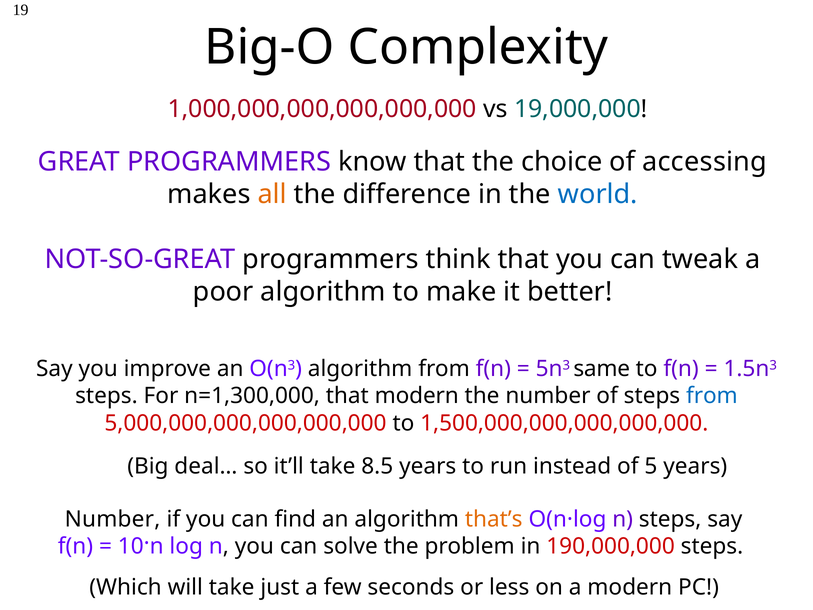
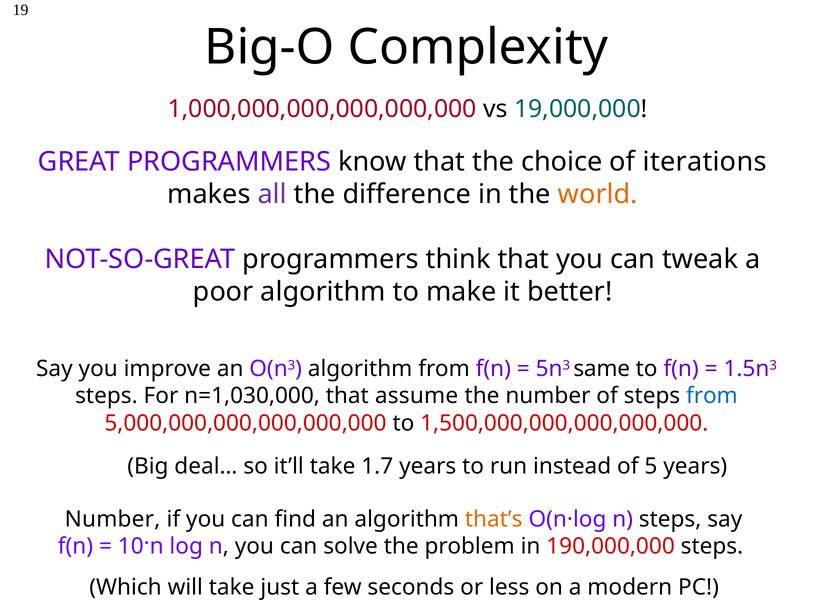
accessing: accessing -> iterations
all colour: orange -> purple
world colour: blue -> orange
n=1,300,000: n=1,300,000 -> n=1,030,000
that modern: modern -> assume
8.5: 8.5 -> 1.7
